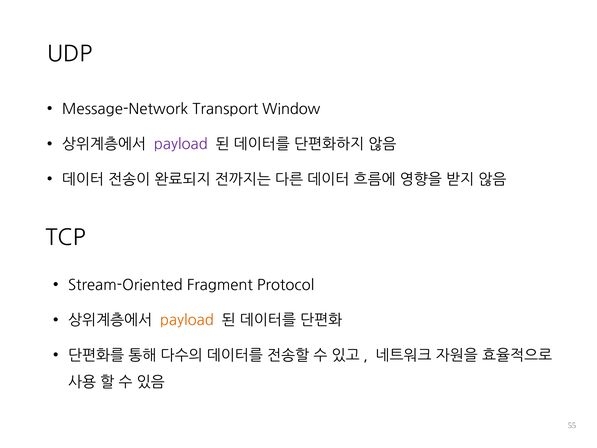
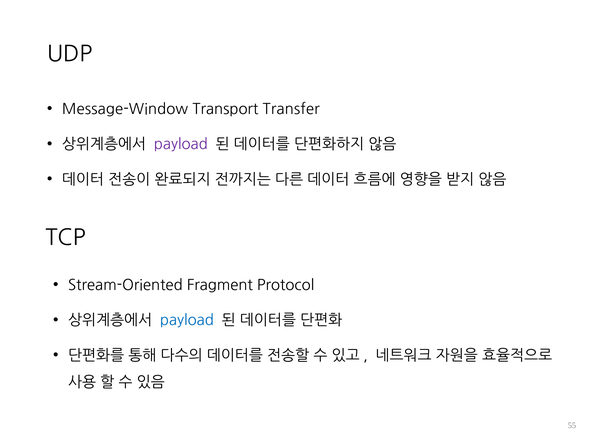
Message-Network: Message-Network -> Message-Window
Window: Window -> Transfer
payload at (187, 320) colour: orange -> blue
